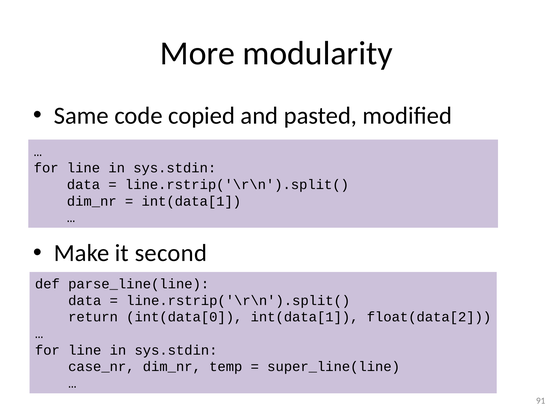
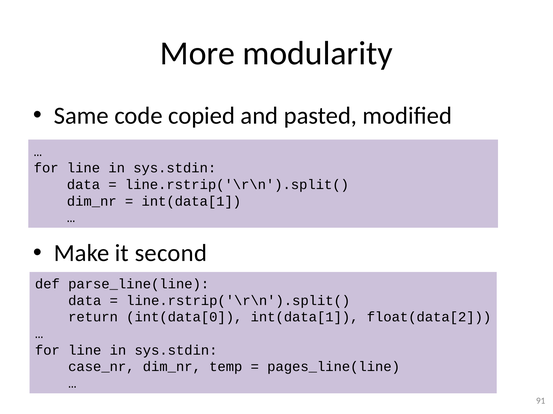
super_line(line: super_line(line -> pages_line(line
